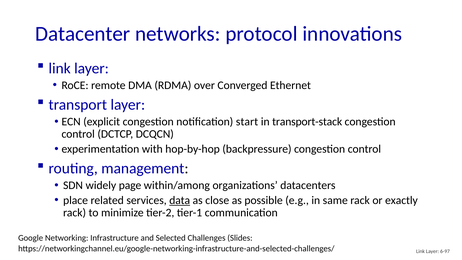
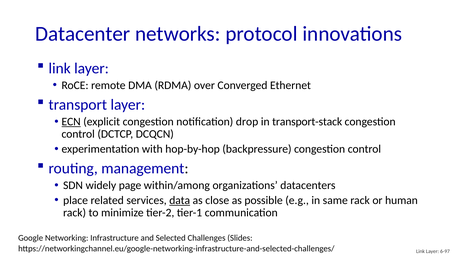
ECN underline: none -> present
start: start -> drop
exactly: exactly -> human
